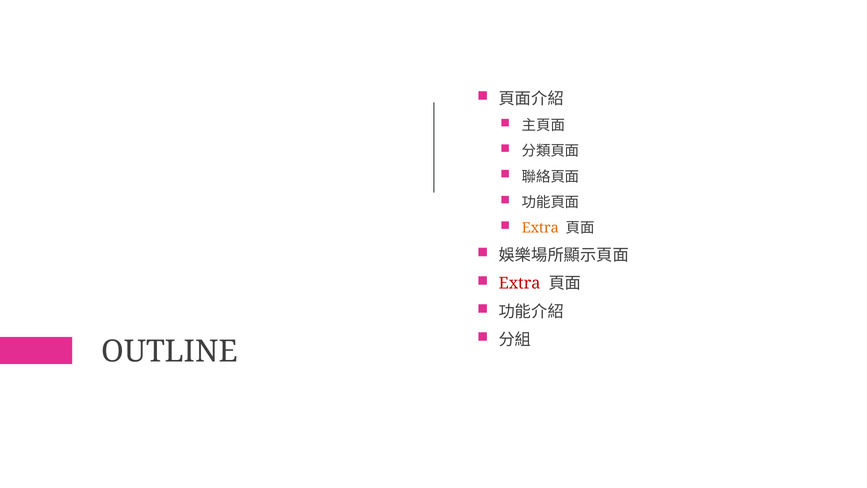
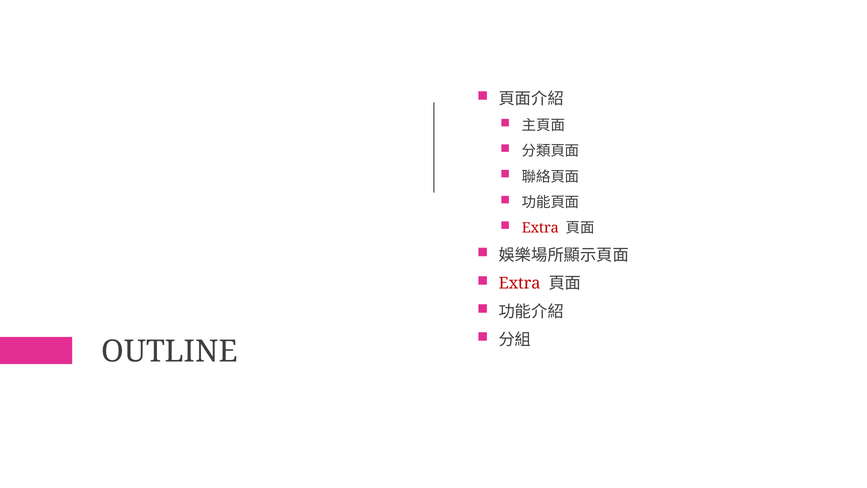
Extra at (540, 228) colour: orange -> red
